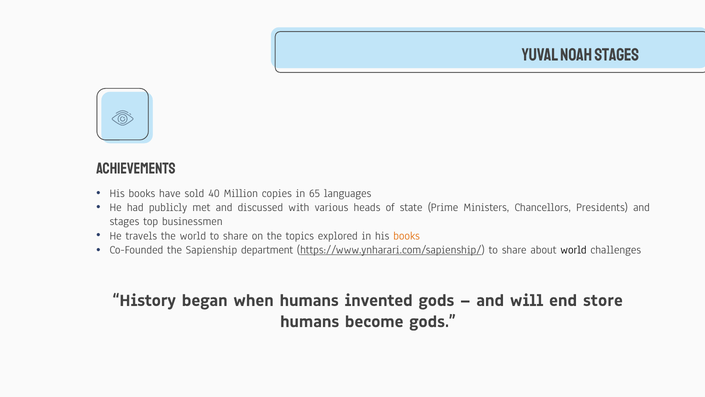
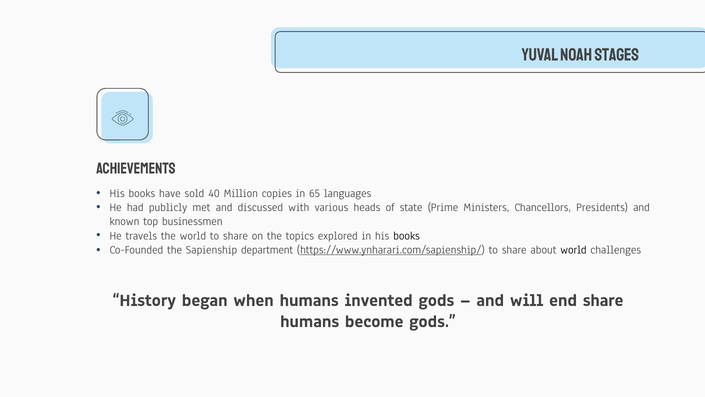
stages at (124, 221): stages -> known
books at (407, 235) colour: orange -> black
end store: store -> share
